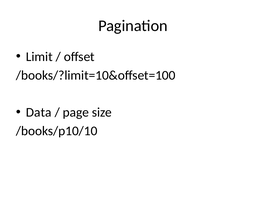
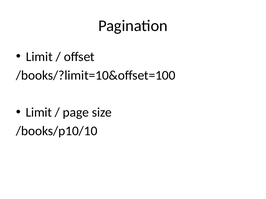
Data at (39, 113): Data -> Limit
